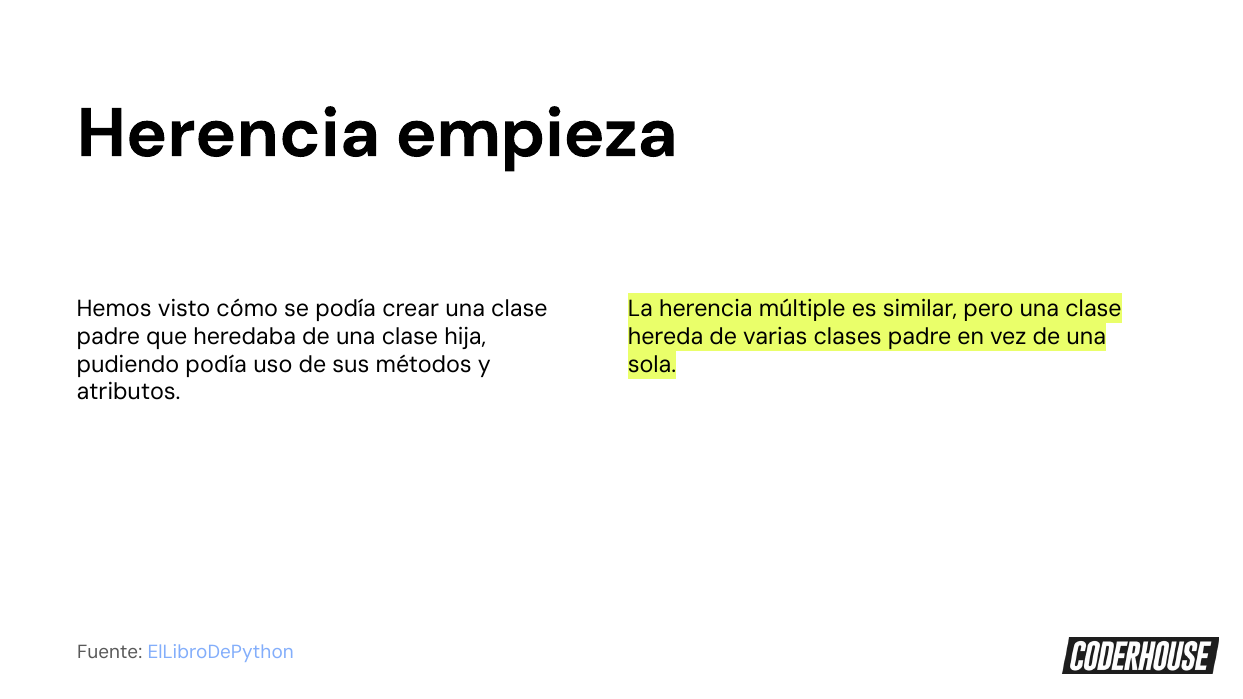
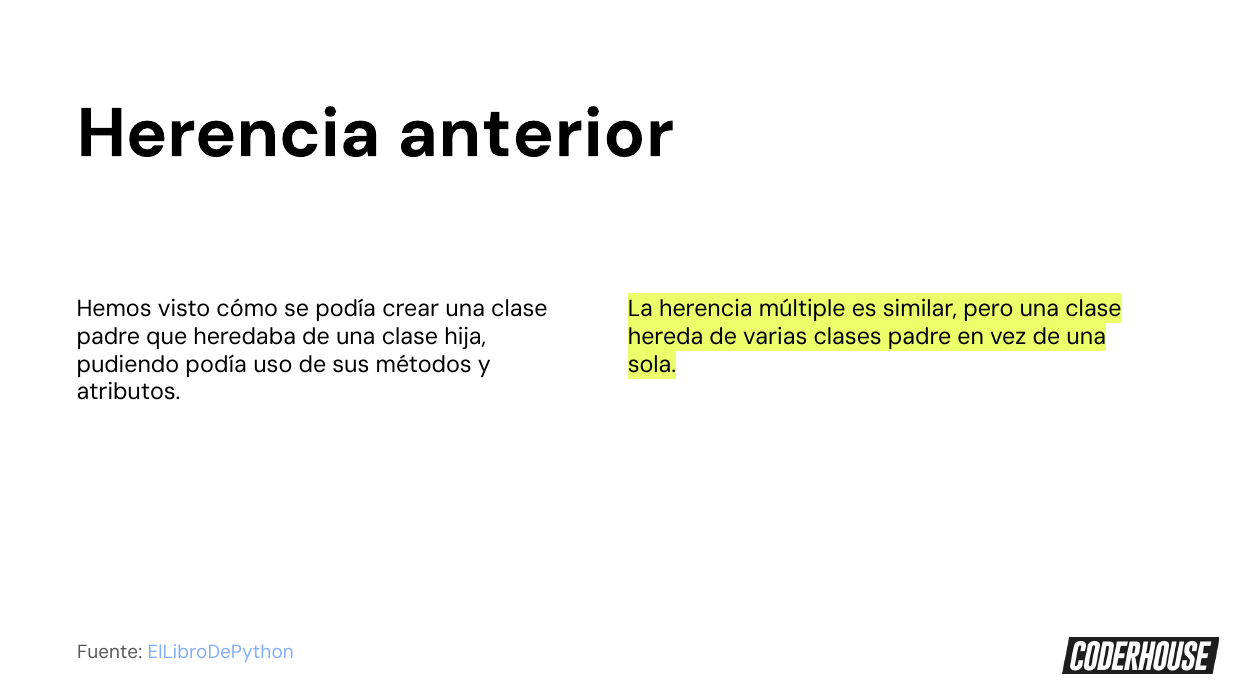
empieza: empieza -> anterior
